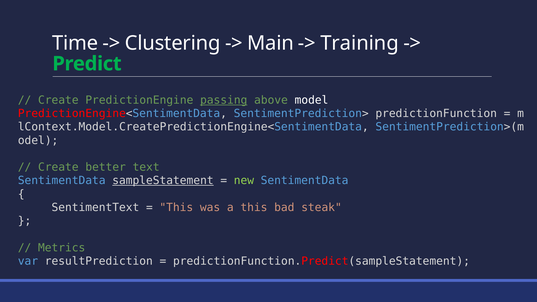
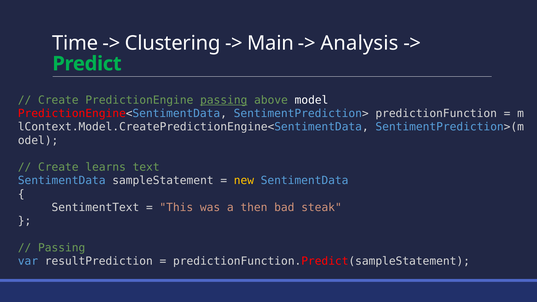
Training: Training -> Analysis
better: better -> learns
sampleStatement underline: present -> none
new colour: light green -> yellow
a this: this -> then
Metrics at (62, 248): Metrics -> Passing
